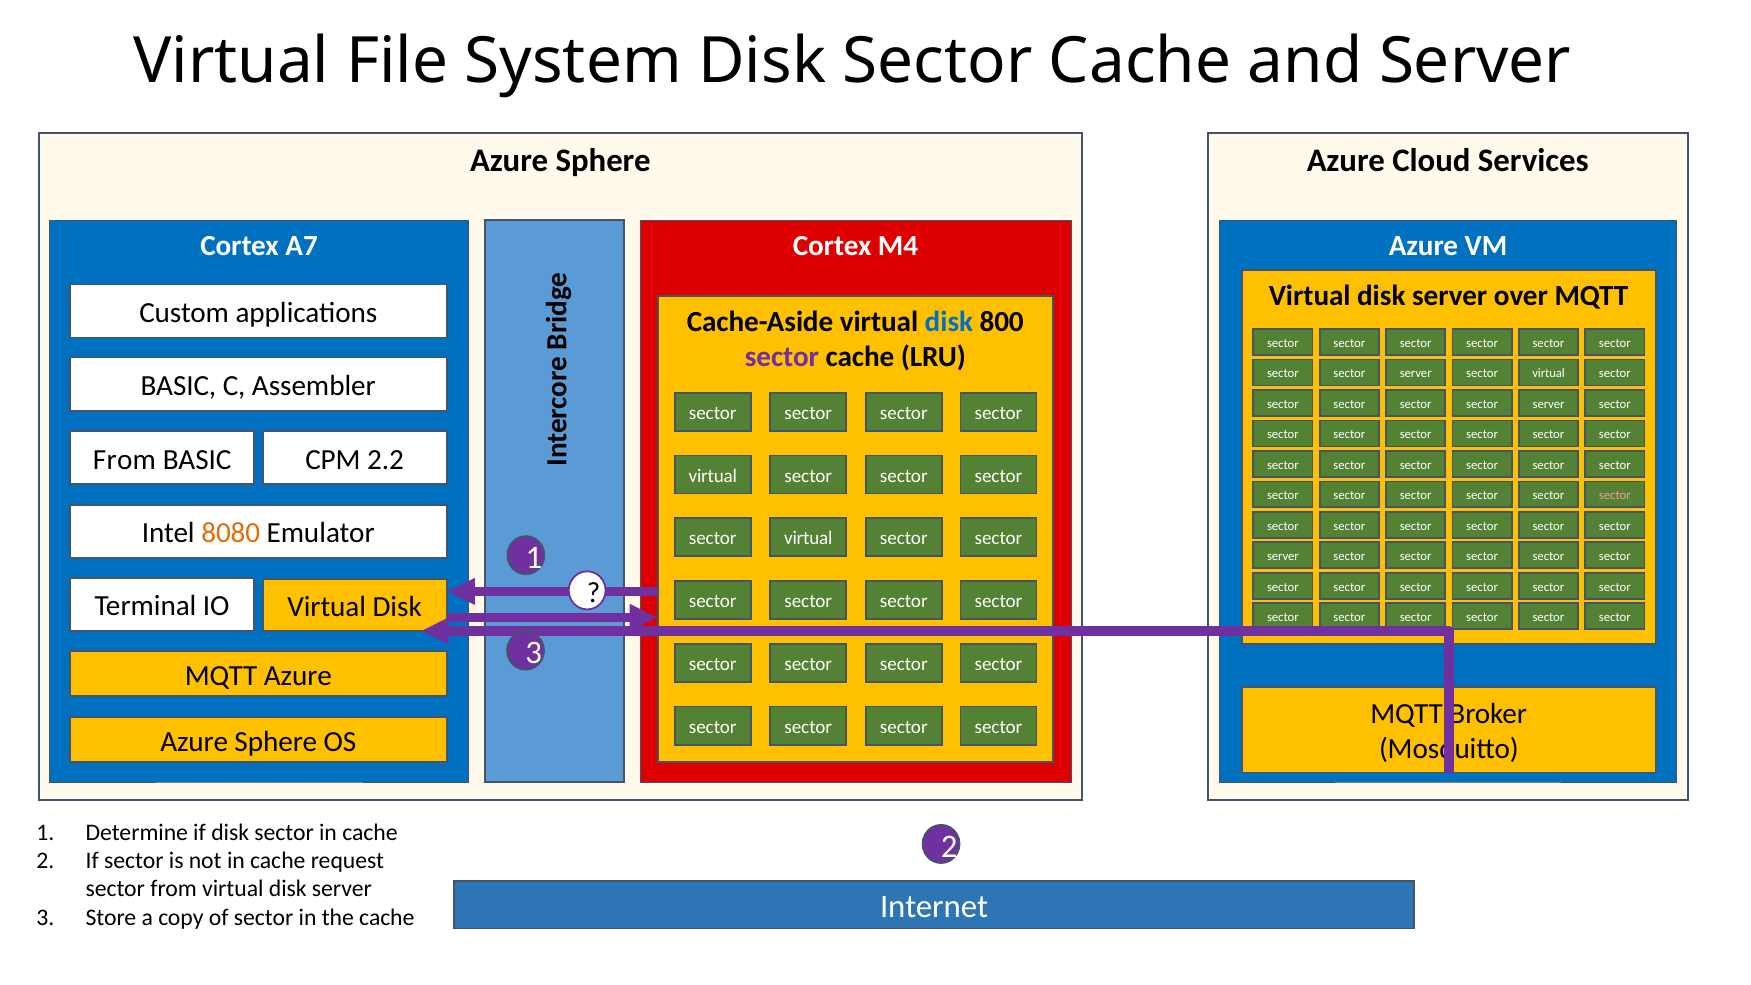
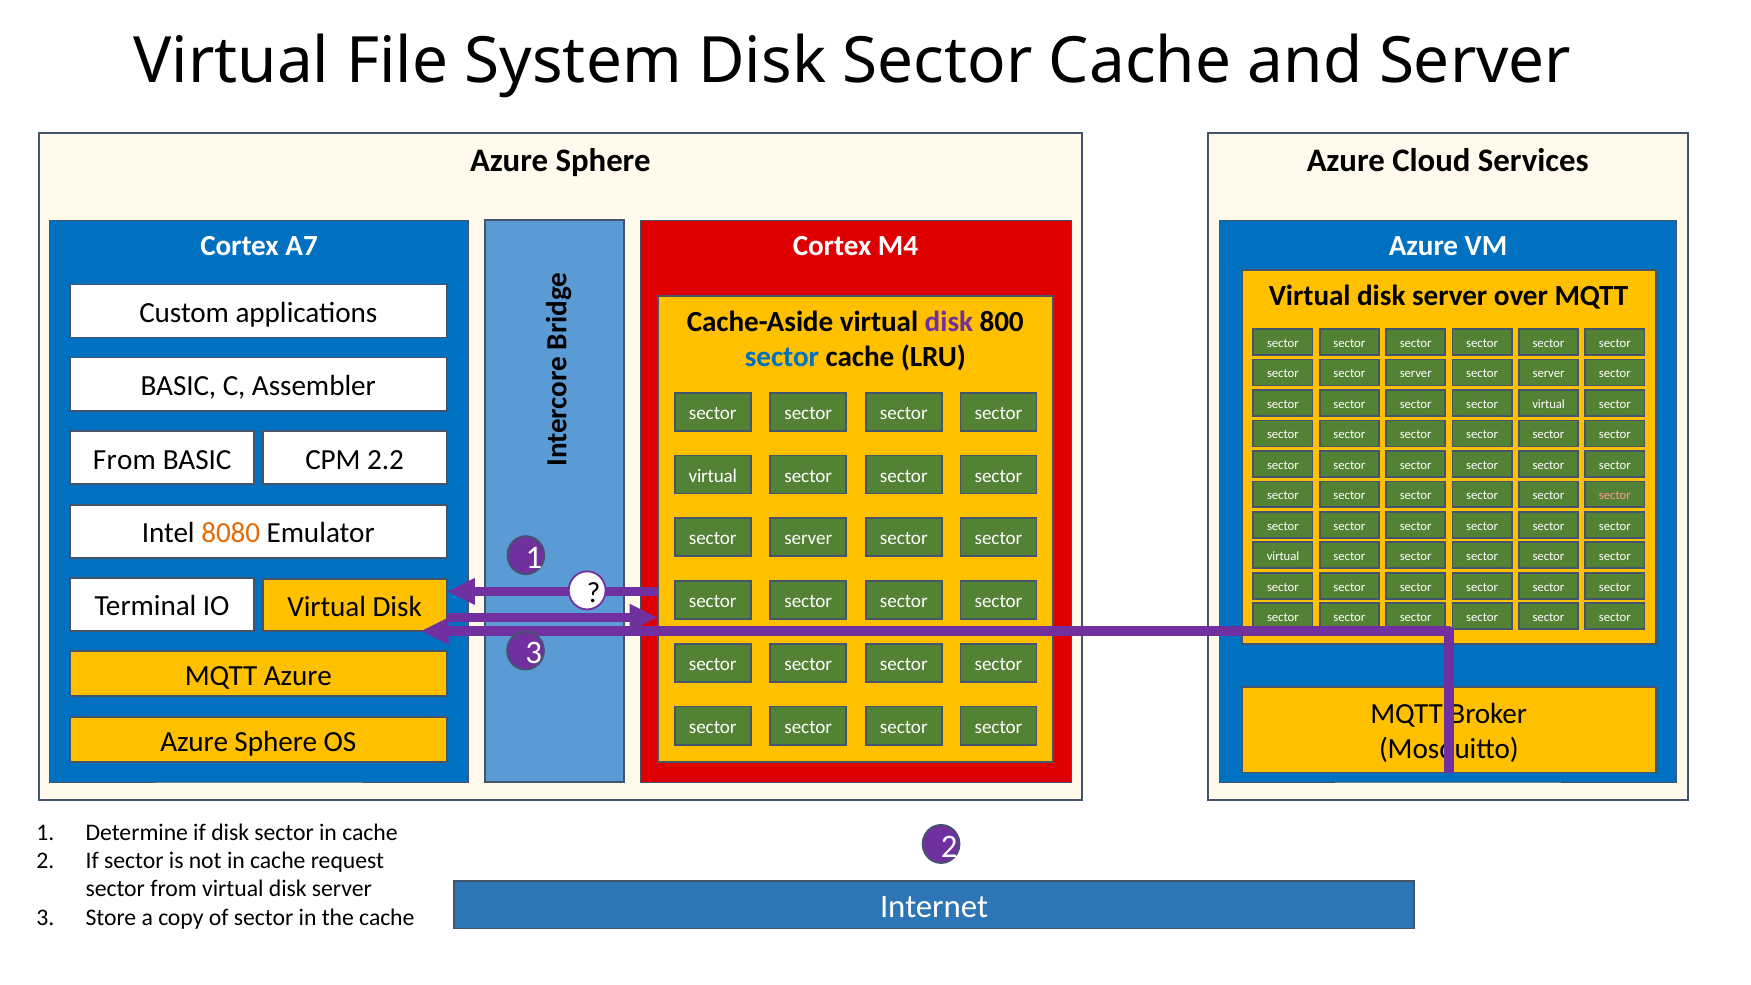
disk at (949, 322) colour: blue -> purple
sector at (782, 357) colour: purple -> blue
virtual at (1549, 373): virtual -> server
server at (1549, 404): server -> virtual
virtual at (808, 539): virtual -> server
server at (1283, 556): server -> virtual
